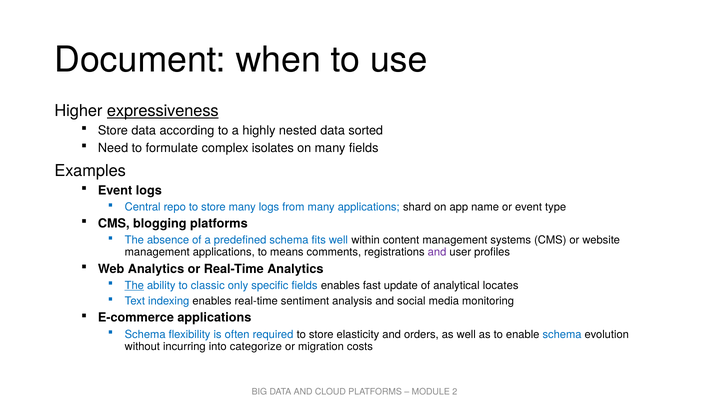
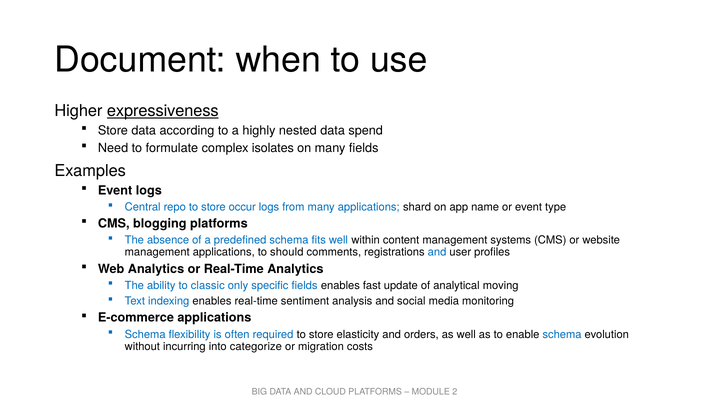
sorted: sorted -> spend
store many: many -> occur
means: means -> should
and at (437, 252) colour: purple -> blue
The at (134, 285) underline: present -> none
locates: locates -> moving
